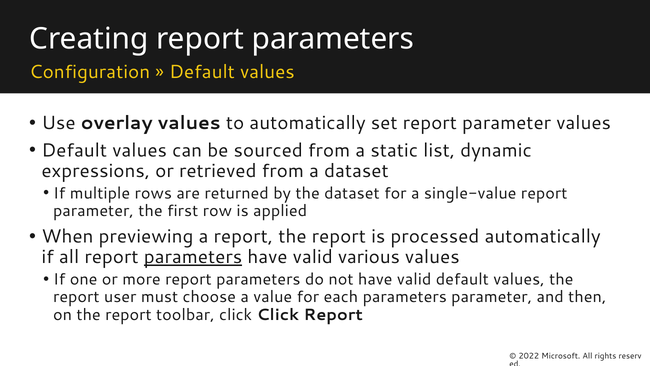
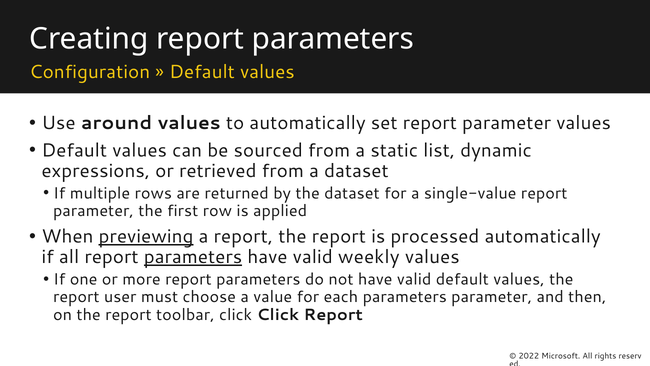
overlay: overlay -> around
previewing underline: none -> present
various: various -> weekly
